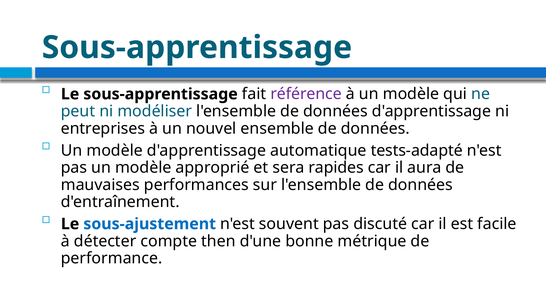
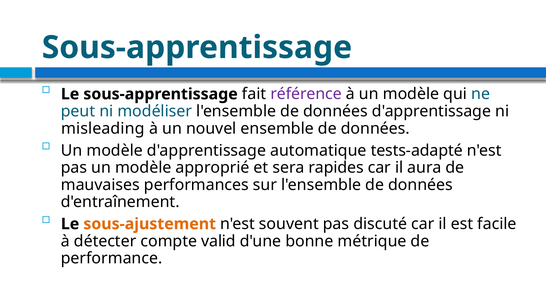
entreprises: entreprises -> misleading
sous-ajustement colour: blue -> orange
then: then -> valid
